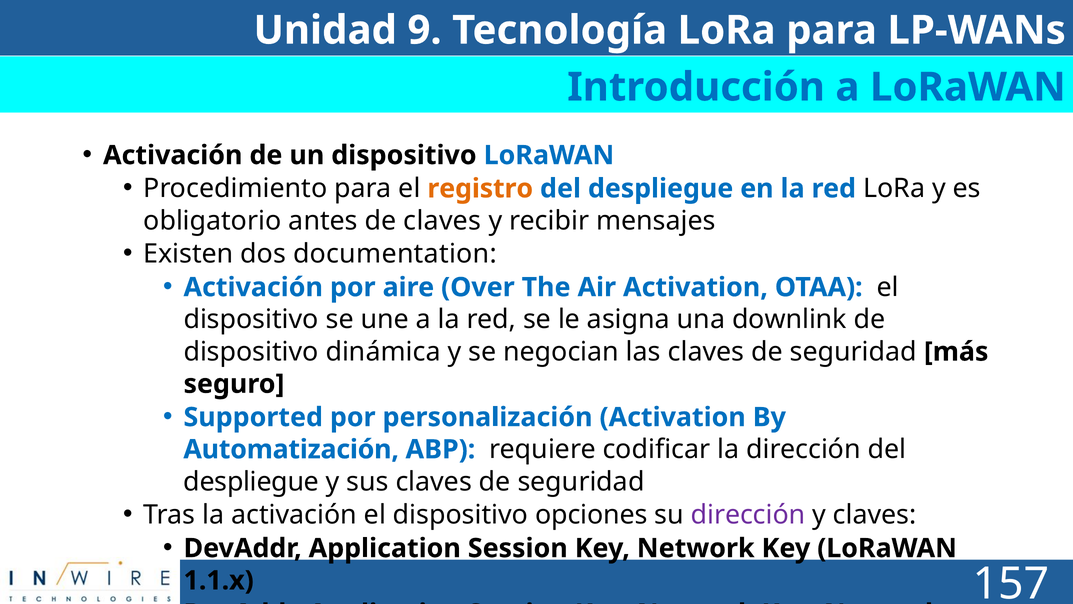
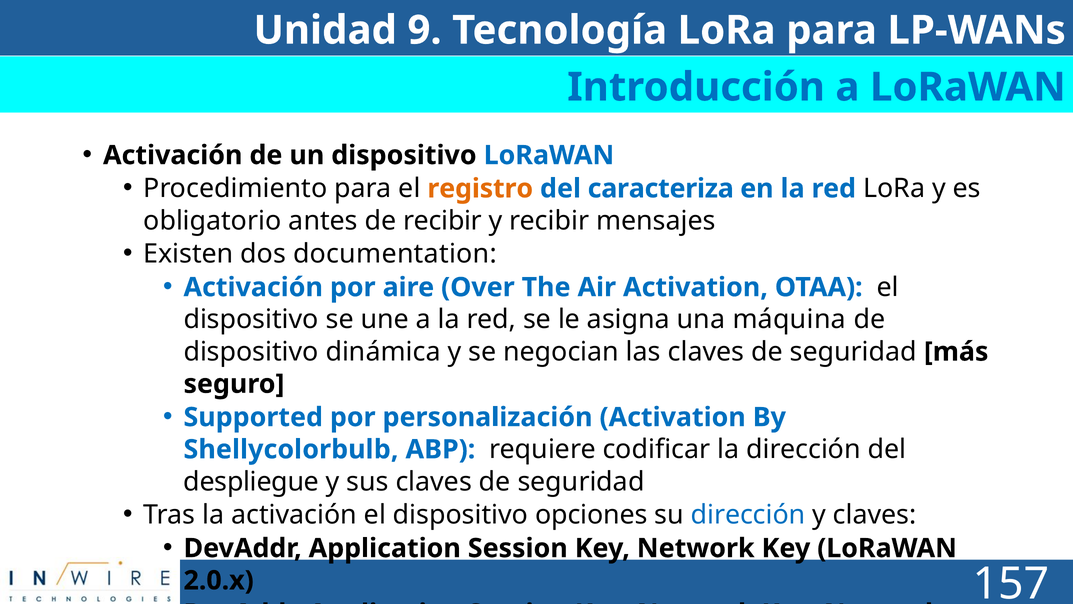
despliegue at (661, 188): despliegue -> caracteriza
de claves: claves -> recibir
downlink: downlink -> máquina
Automatización: Automatización -> Shellycolorbulb
dirección at (748, 515) colour: purple -> blue
1.1.x: 1.1.x -> 2.0.x
